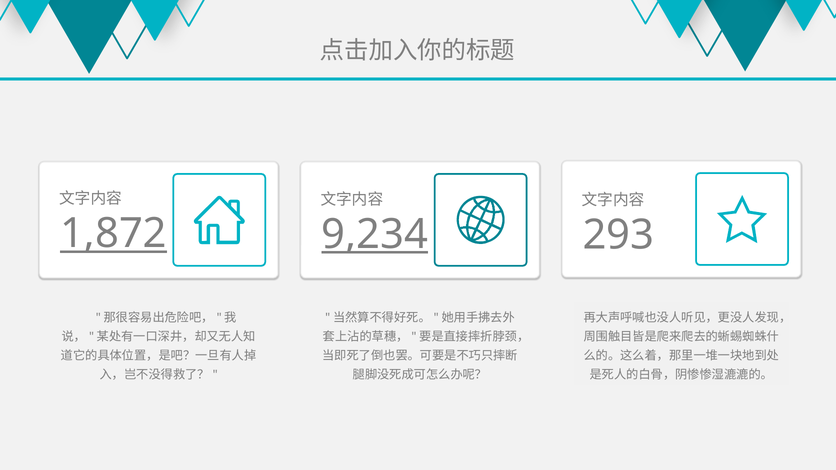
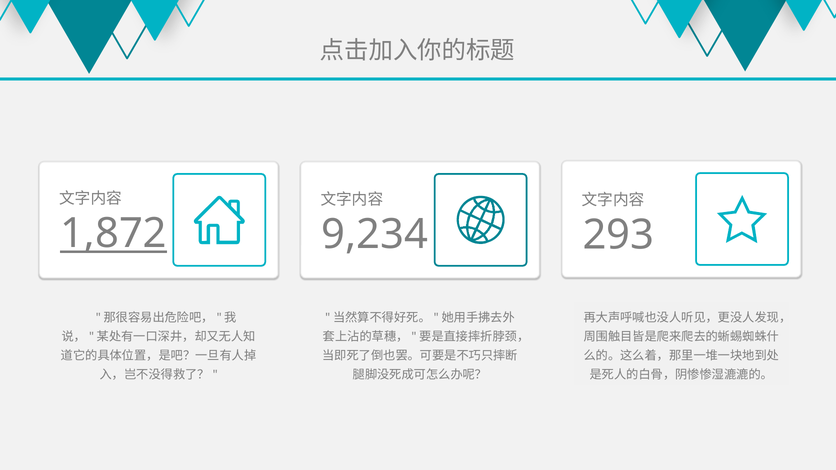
9,234 underline: present -> none
